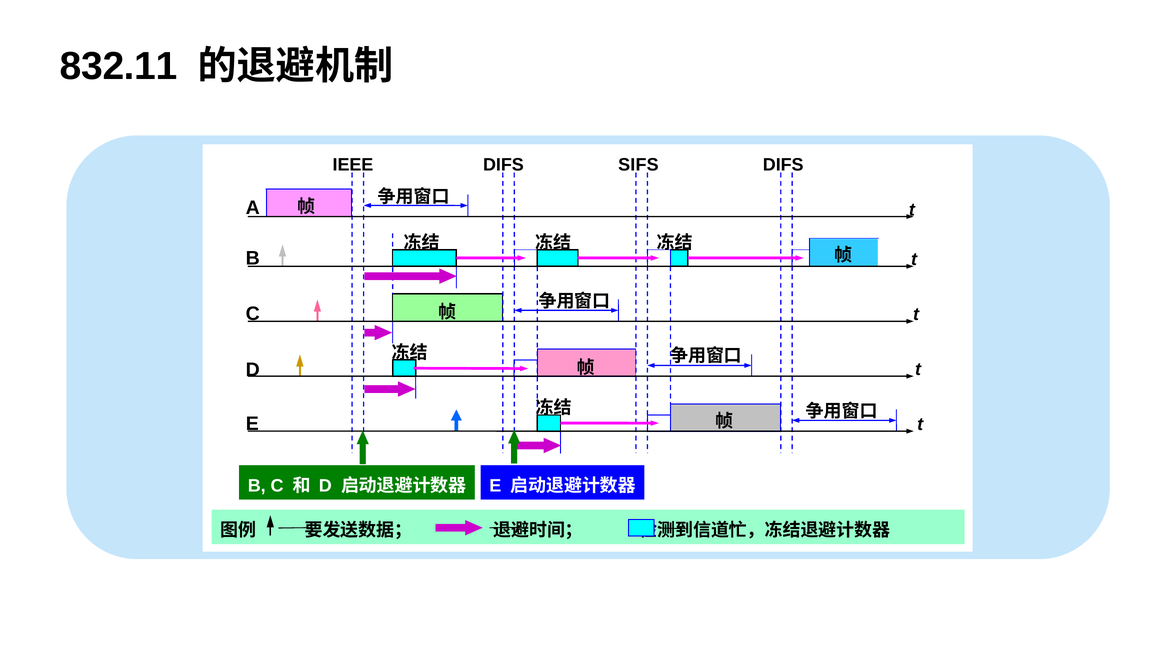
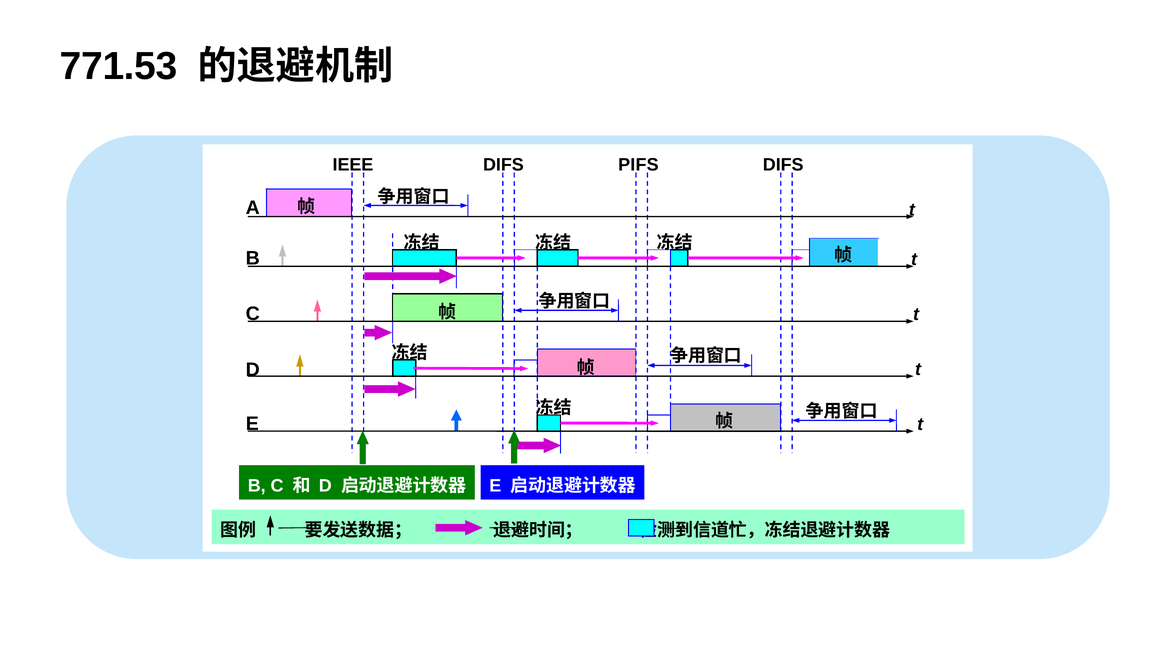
832.11: 832.11 -> 771.53
SIFS: SIFS -> PIFS
